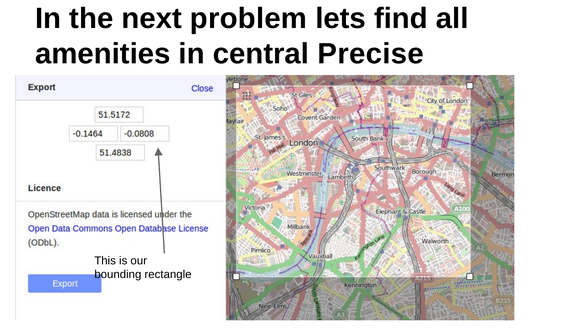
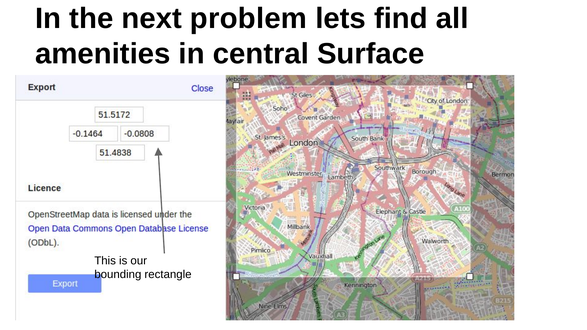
Precise: Precise -> Surface
